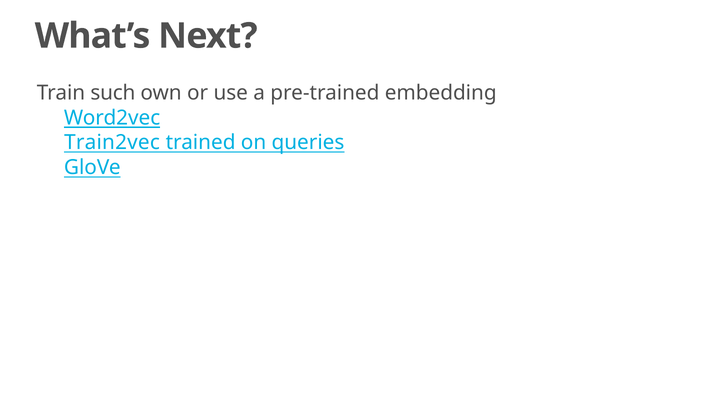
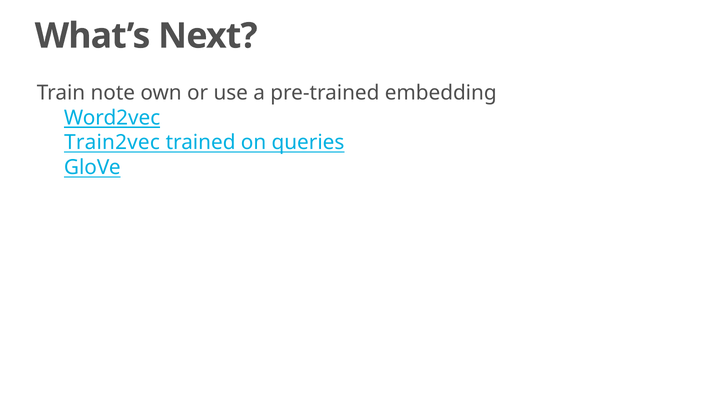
such: such -> note
